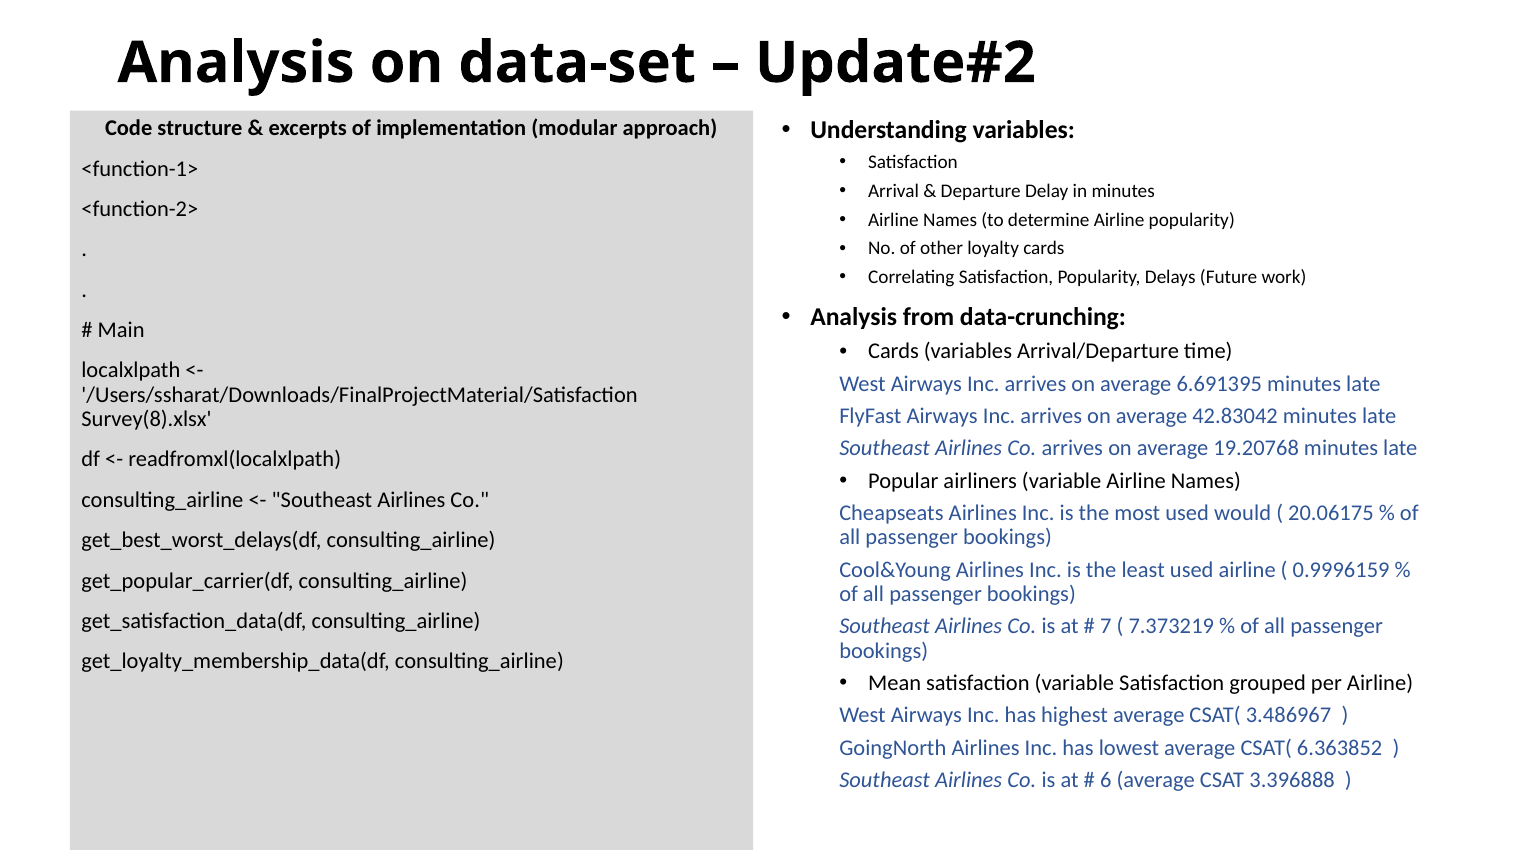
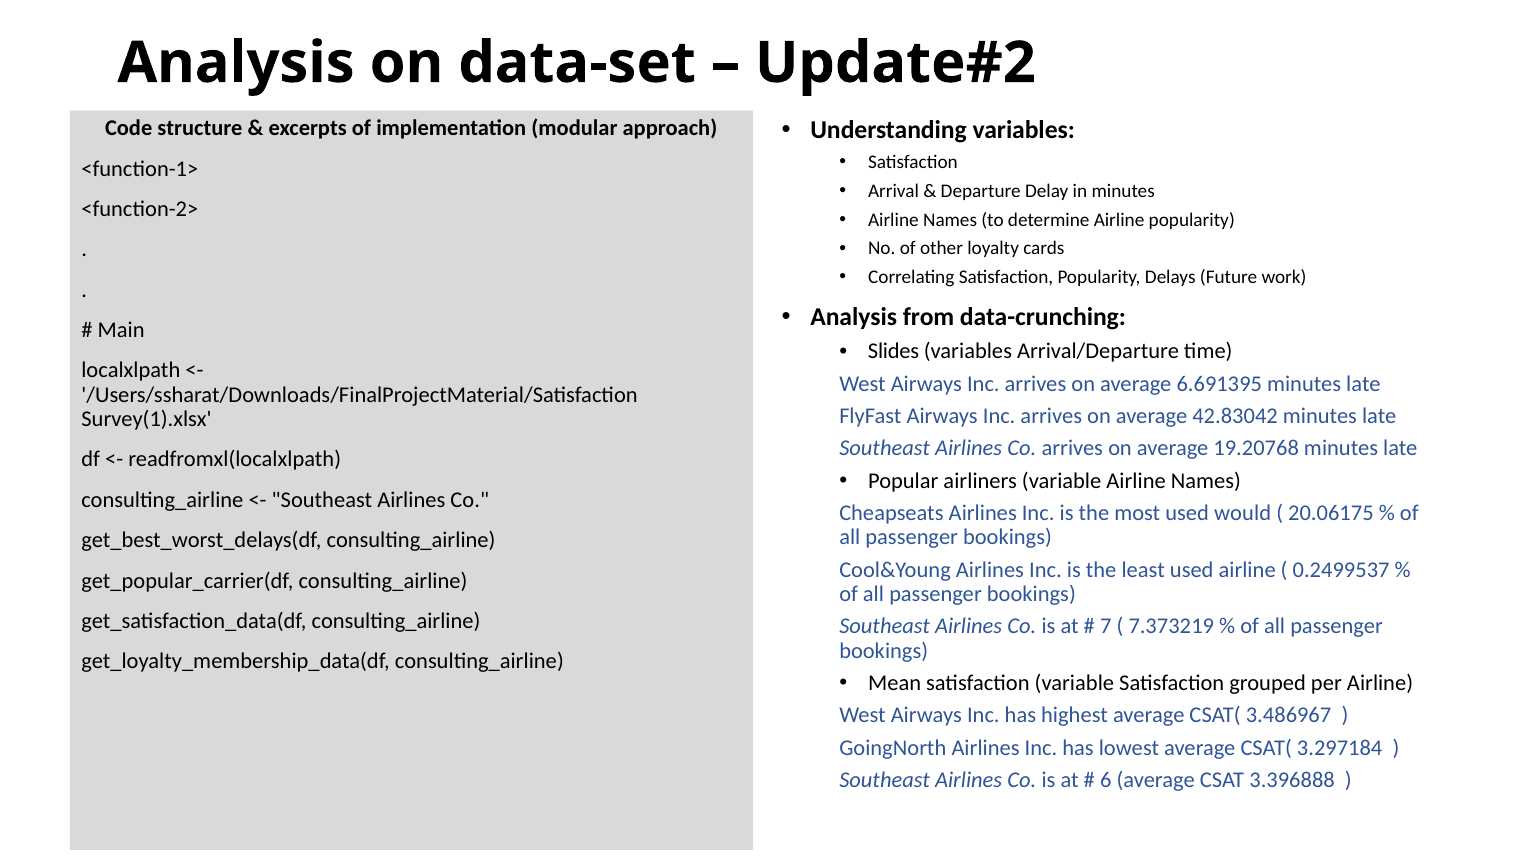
Cards at (893, 352): Cards -> Slides
Survey(8).xlsx: Survey(8).xlsx -> Survey(1).xlsx
0.9996159: 0.9996159 -> 0.2499537
6.363852: 6.363852 -> 3.297184
